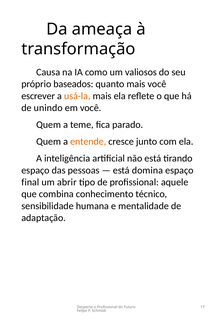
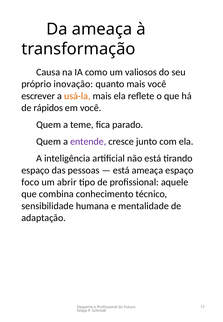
baseados: baseados -> inovação
unindo: unindo -> rápidos
entende colour: orange -> purple
está domina: domina -> ameaça
final: final -> foco
